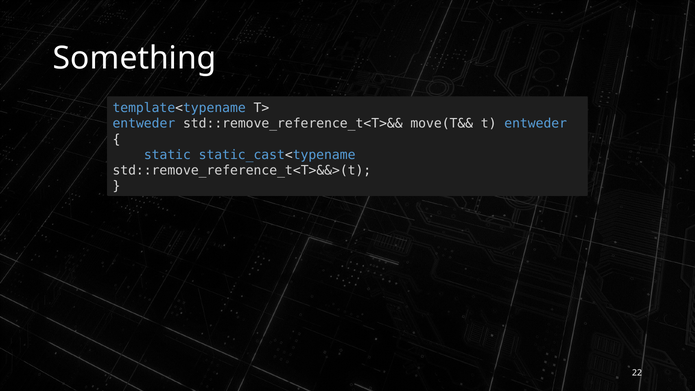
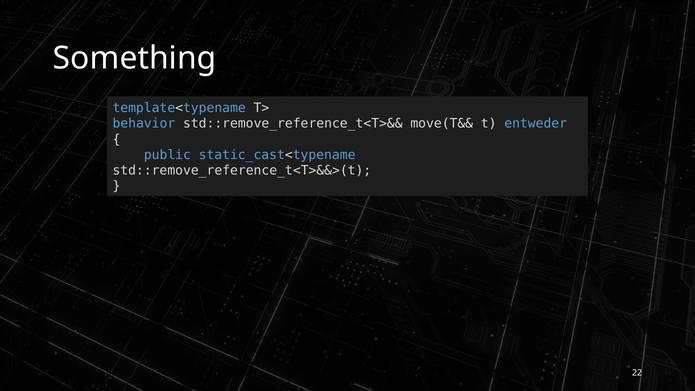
entweder at (144, 124): entweder -> behavior
static: static -> public
